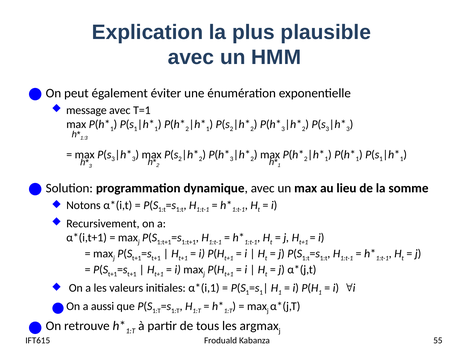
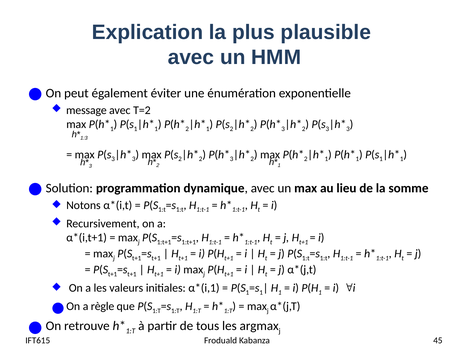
T=1: T=1 -> T=2
aussi: aussi -> règle
55: 55 -> 45
